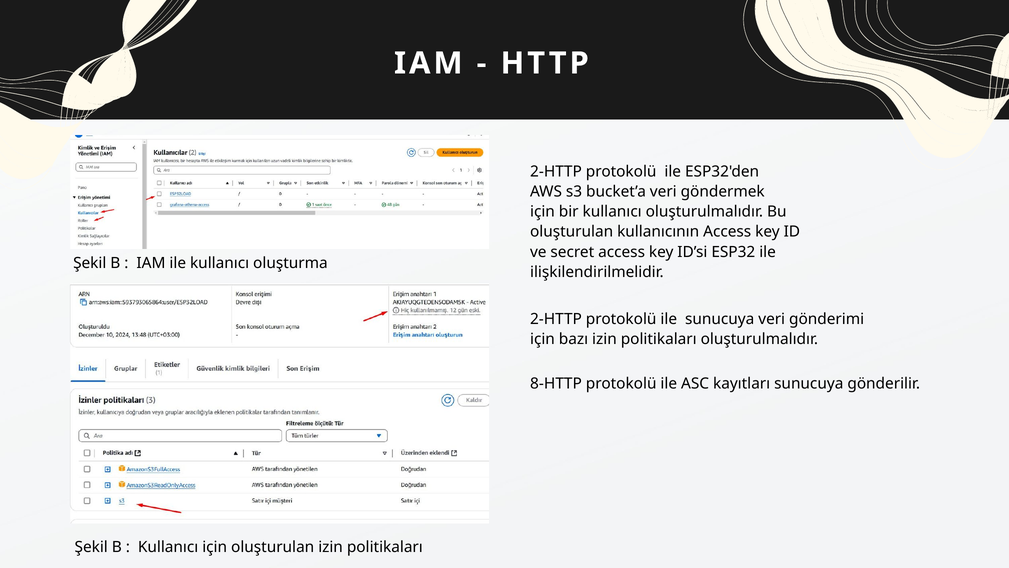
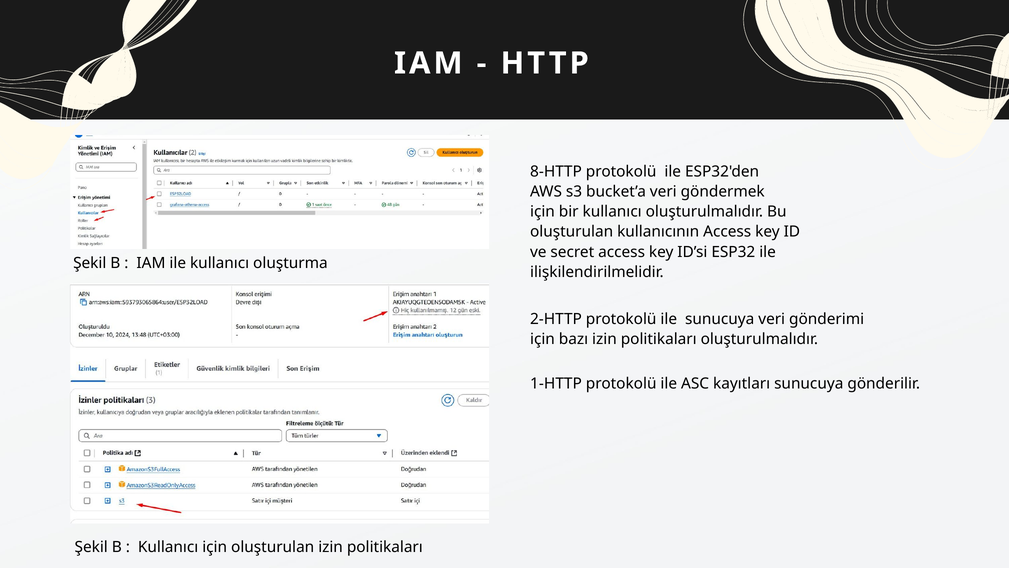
2-HTTP at (556, 172): 2-HTTP -> 8-HTTP
8-HTTP: 8-HTTP -> 1-HTTP
